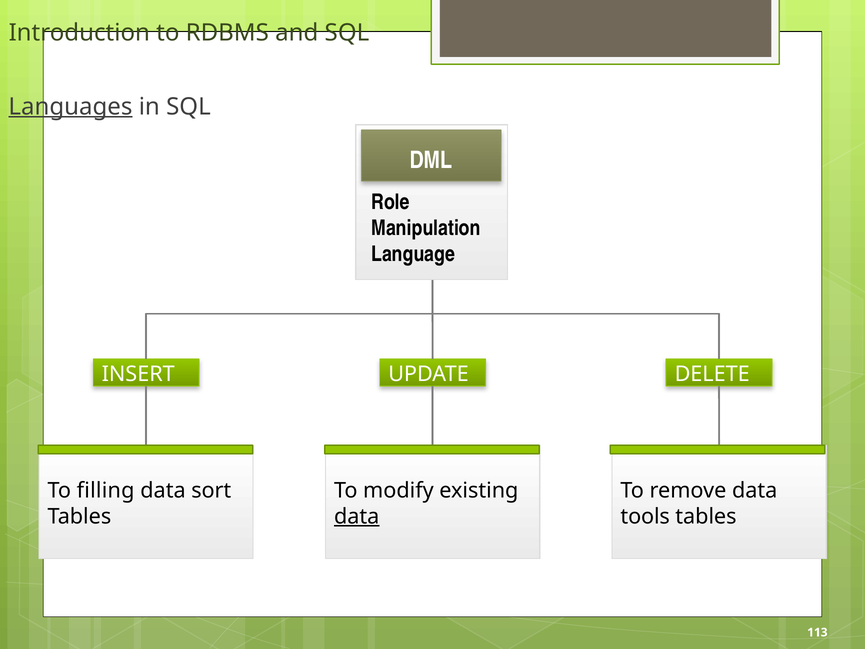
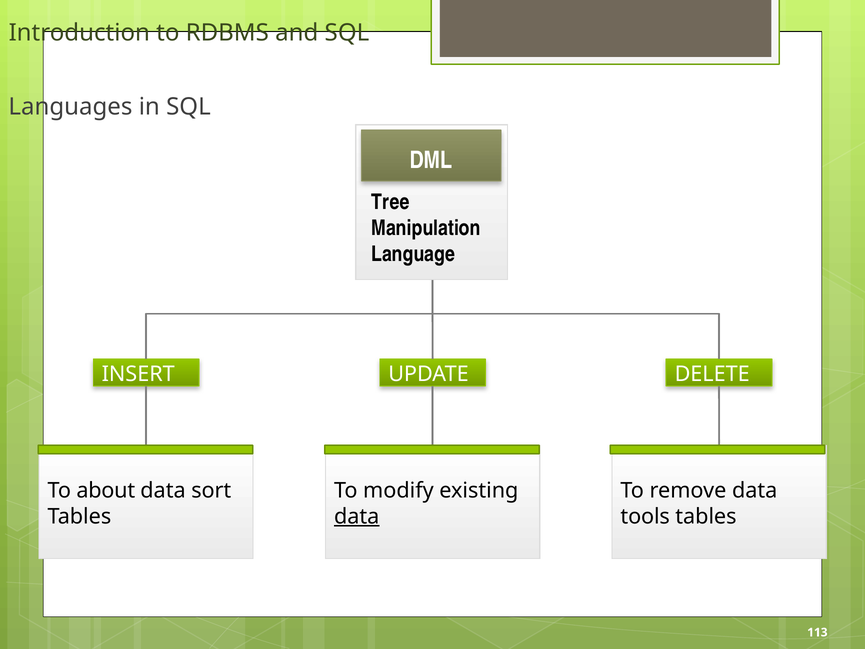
Languages underline: present -> none
Role: Role -> Tree
filling: filling -> about
